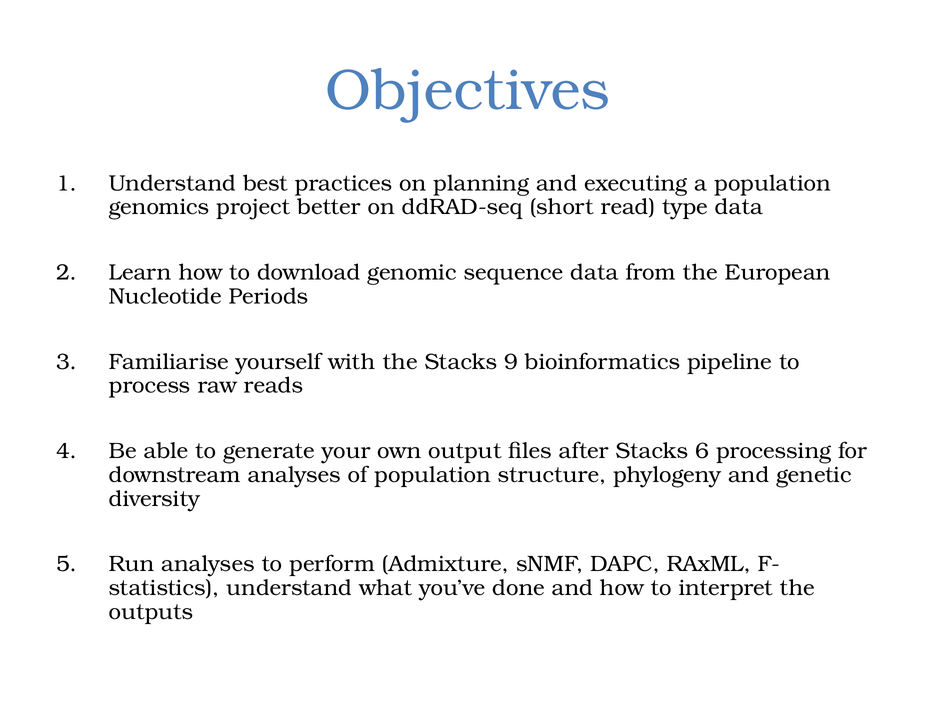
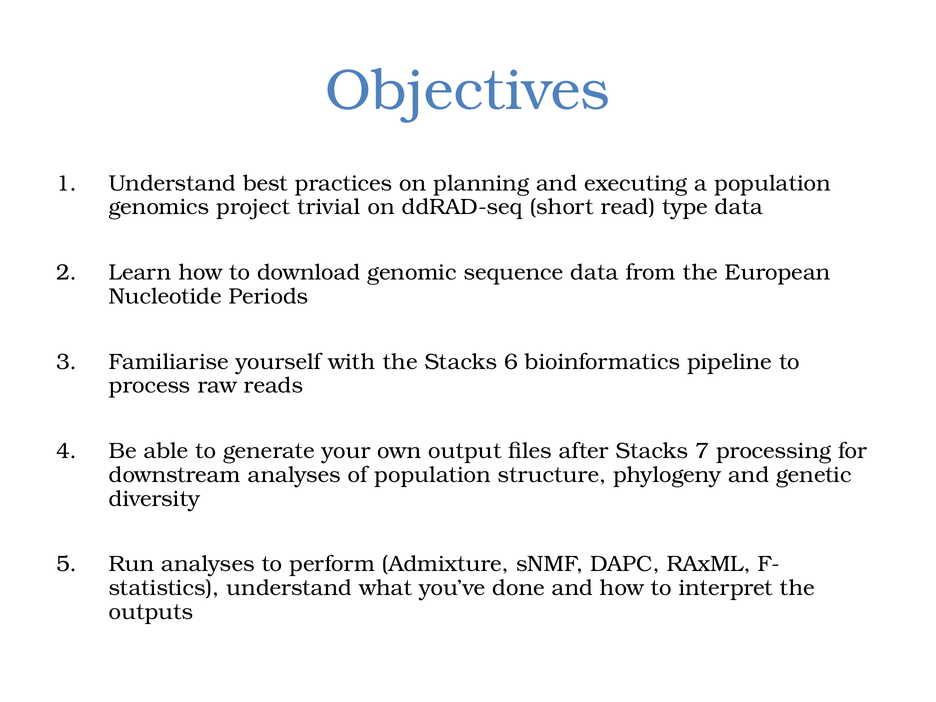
better: better -> trivial
9: 9 -> 6
6: 6 -> 7
